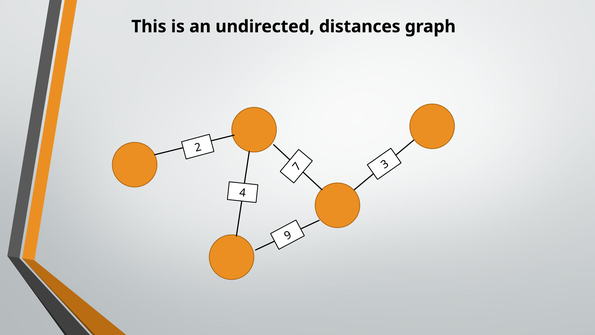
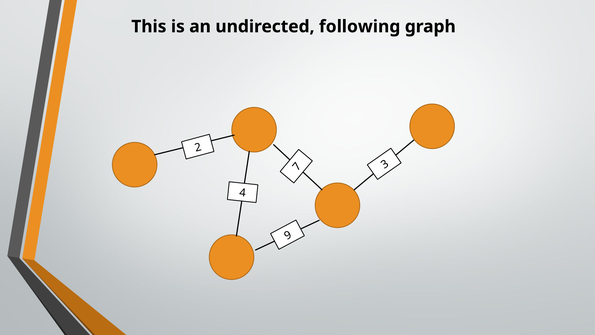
distances: distances -> following
